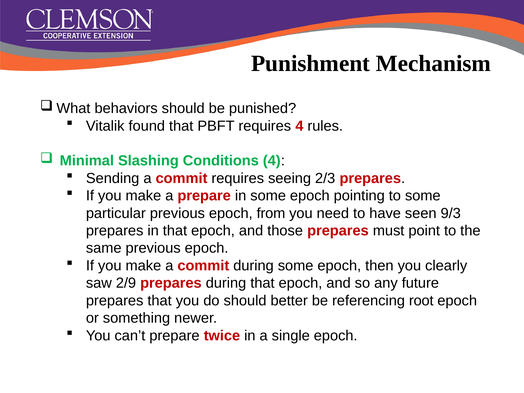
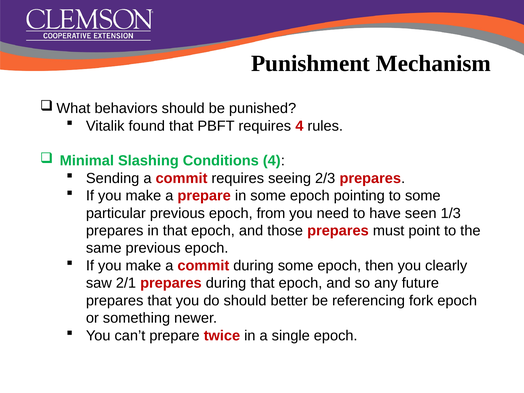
9/3: 9/3 -> 1/3
2/9: 2/9 -> 2/1
root: root -> fork
